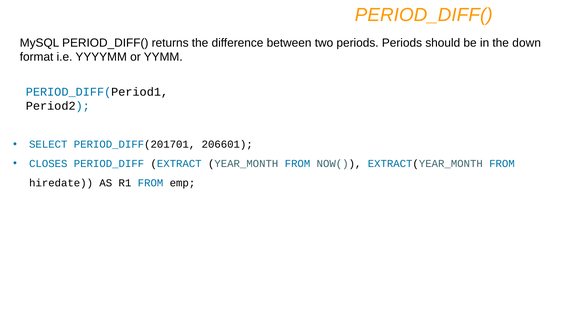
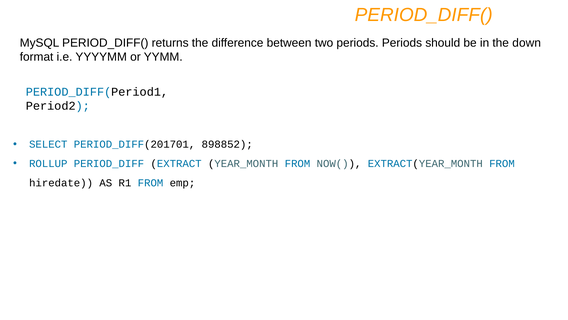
206601: 206601 -> 898852
CLOSES: CLOSES -> ROLLUP
